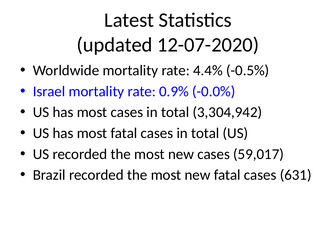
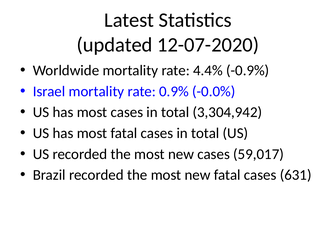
-0.5%: -0.5% -> -0.9%
